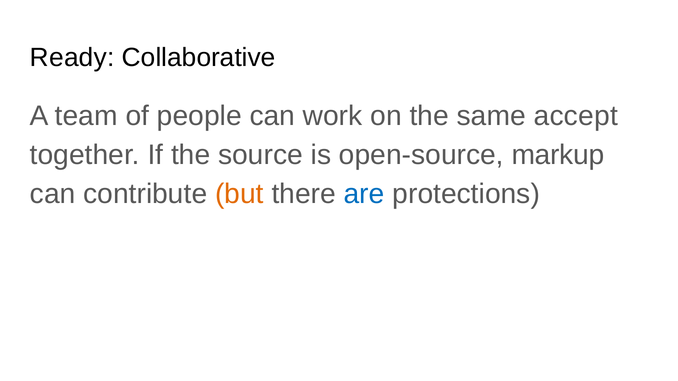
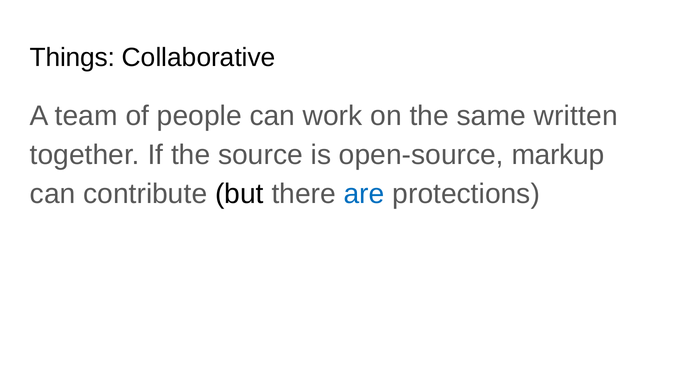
Ready: Ready -> Things
accept: accept -> written
but colour: orange -> black
